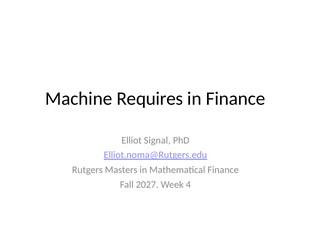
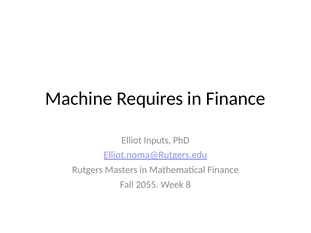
Signal: Signal -> Inputs
2027: 2027 -> 2055
4: 4 -> 8
